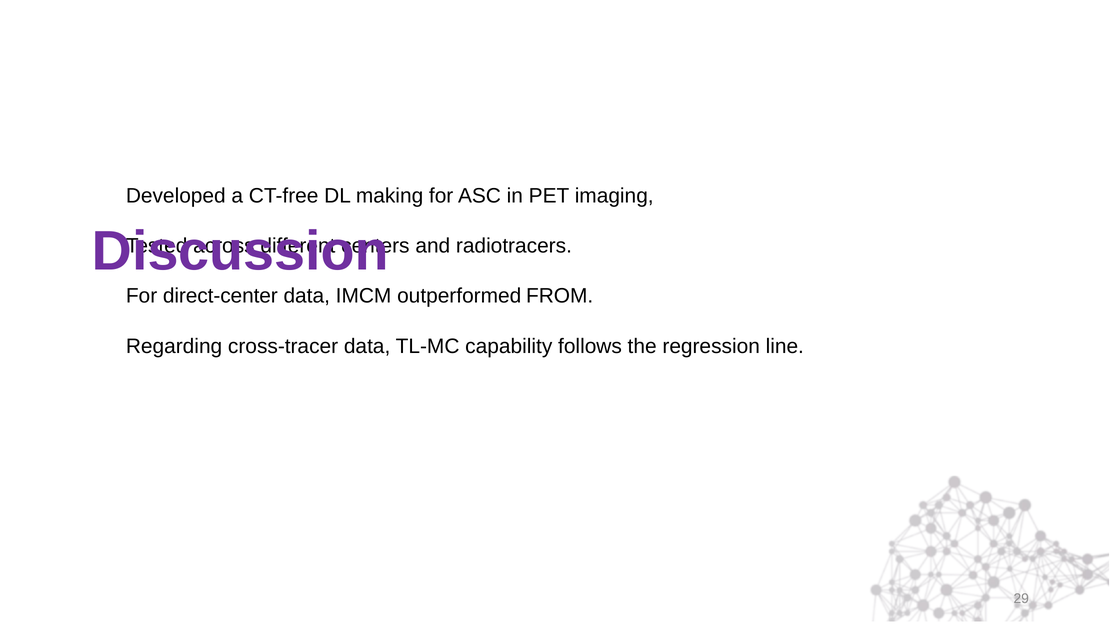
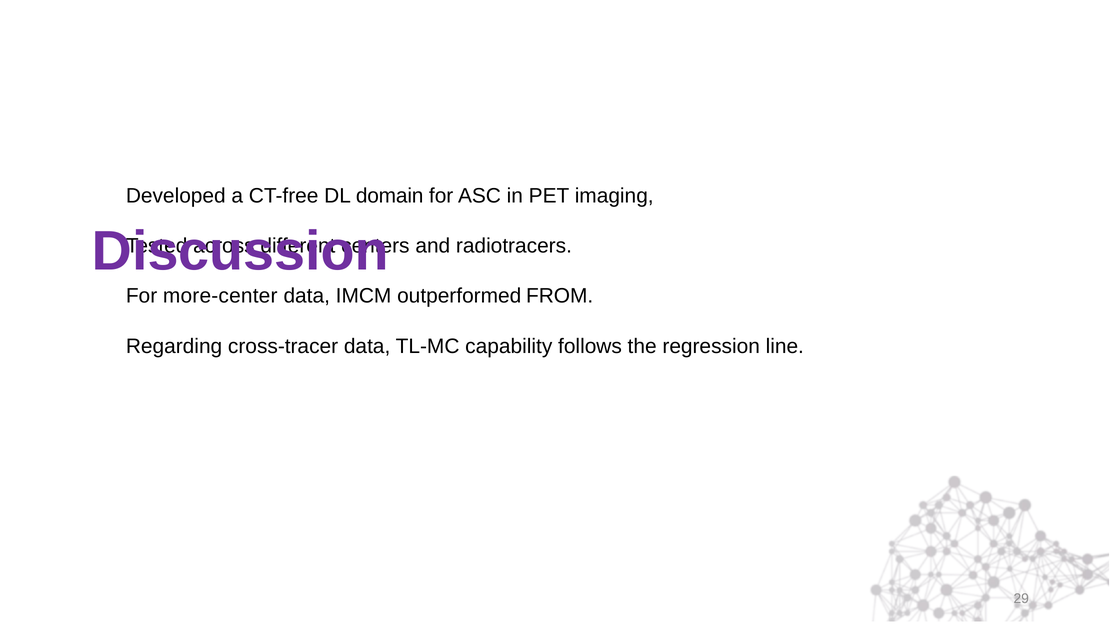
making: making -> domain
direct-center: direct-center -> more-center
